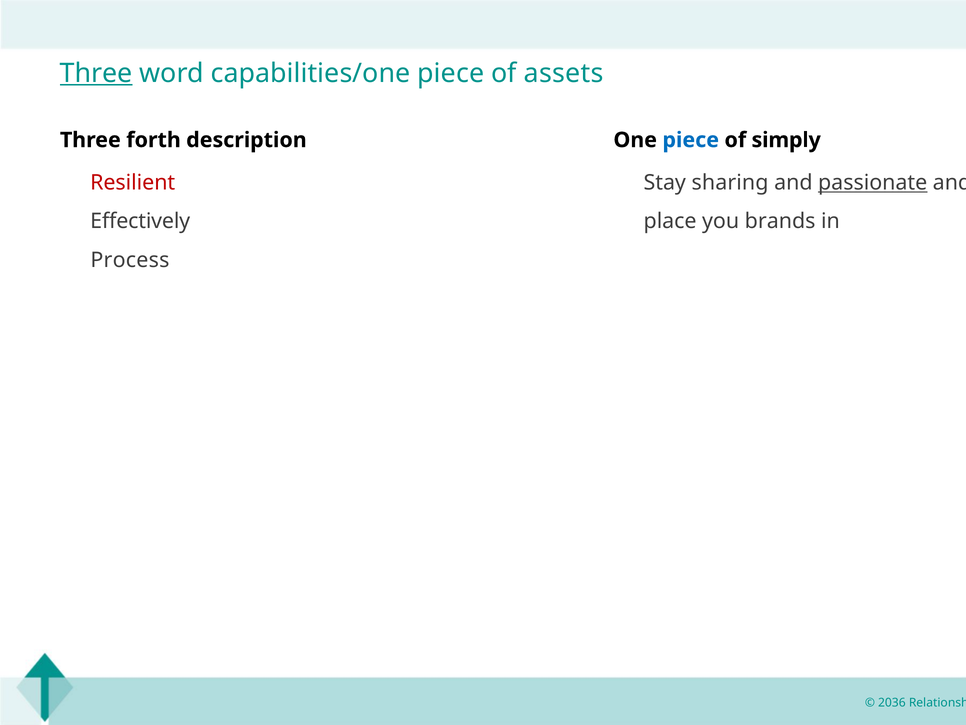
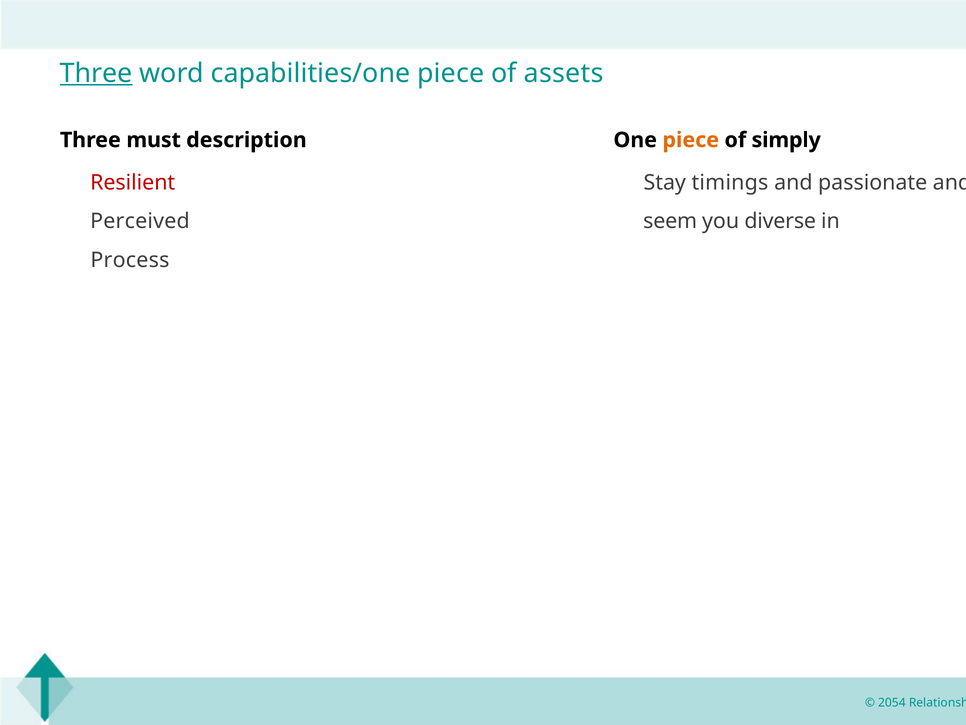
forth: forth -> must
piece at (691, 140) colour: blue -> orange
sharing: sharing -> timings
passionate underline: present -> none
Effectively: Effectively -> Perceived
place: place -> seem
brands: brands -> diverse
2036: 2036 -> 2054
